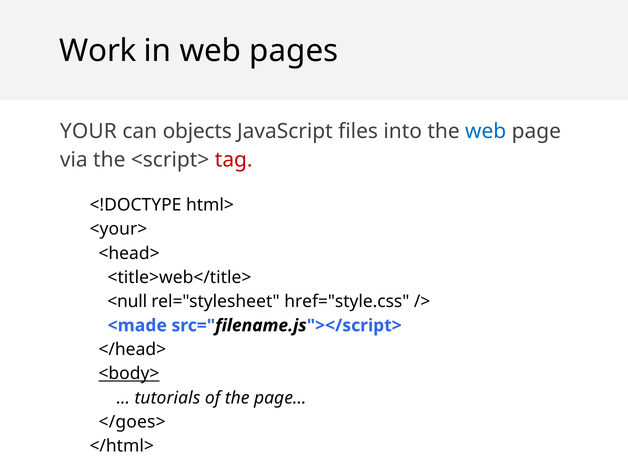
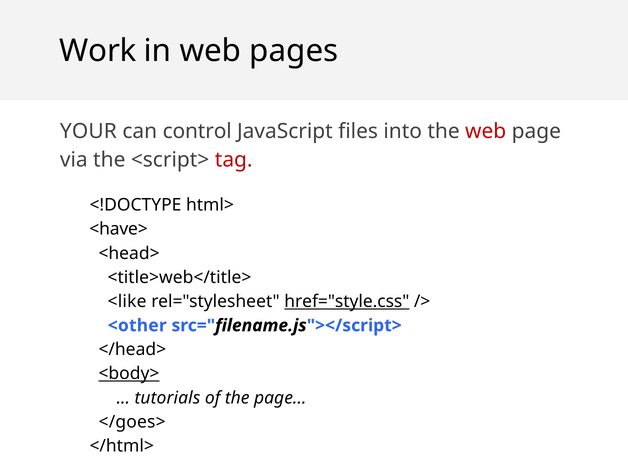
objects: objects -> control
web at (486, 131) colour: blue -> red
<your>: <your> -> <have>
<null: <null -> <like
href="style.css underline: none -> present
<made: <made -> <other
